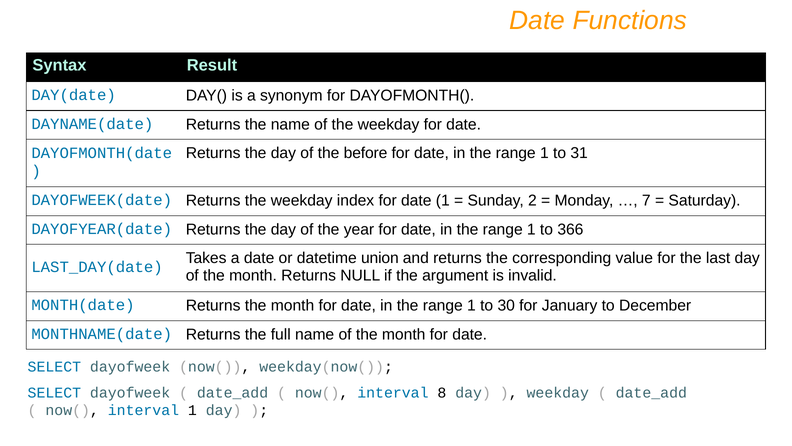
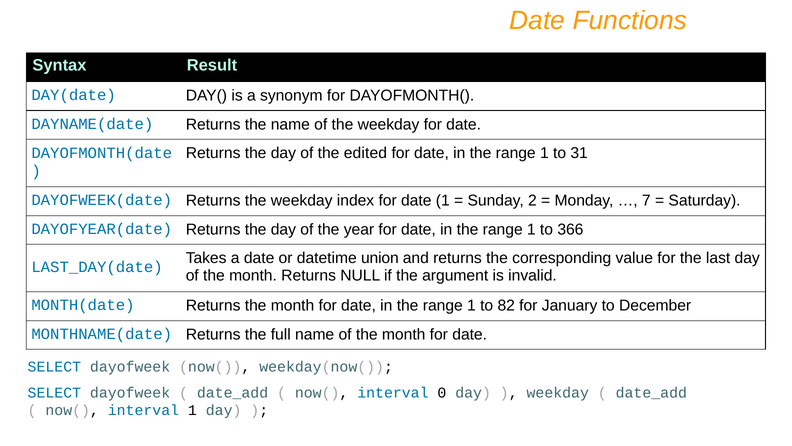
before: before -> edited
30: 30 -> 82
8: 8 -> 0
